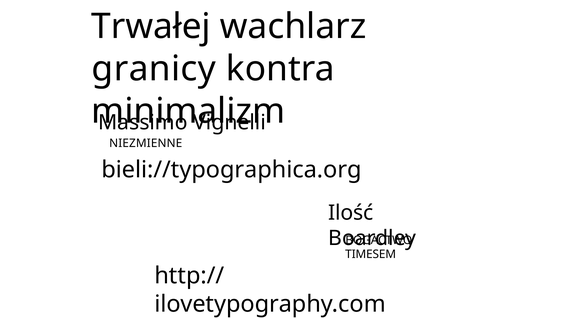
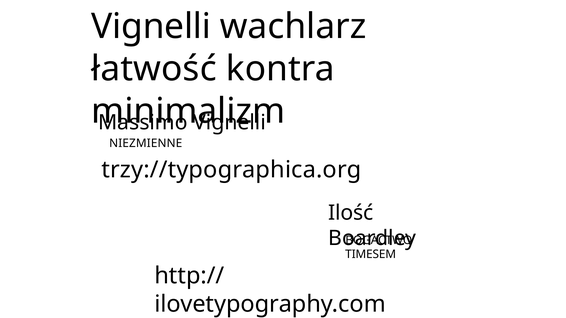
Trwałej at (151, 26): Trwałej -> Vignelli
granicy: granicy -> łatwość
bieli://typographica.org: bieli://typographica.org -> trzy://typographica.org
